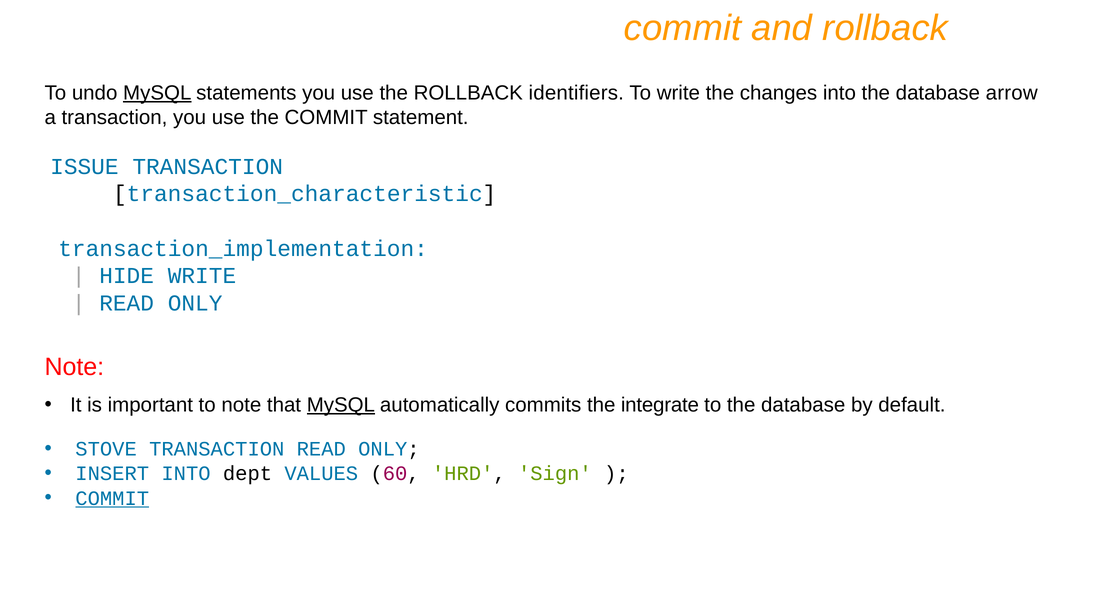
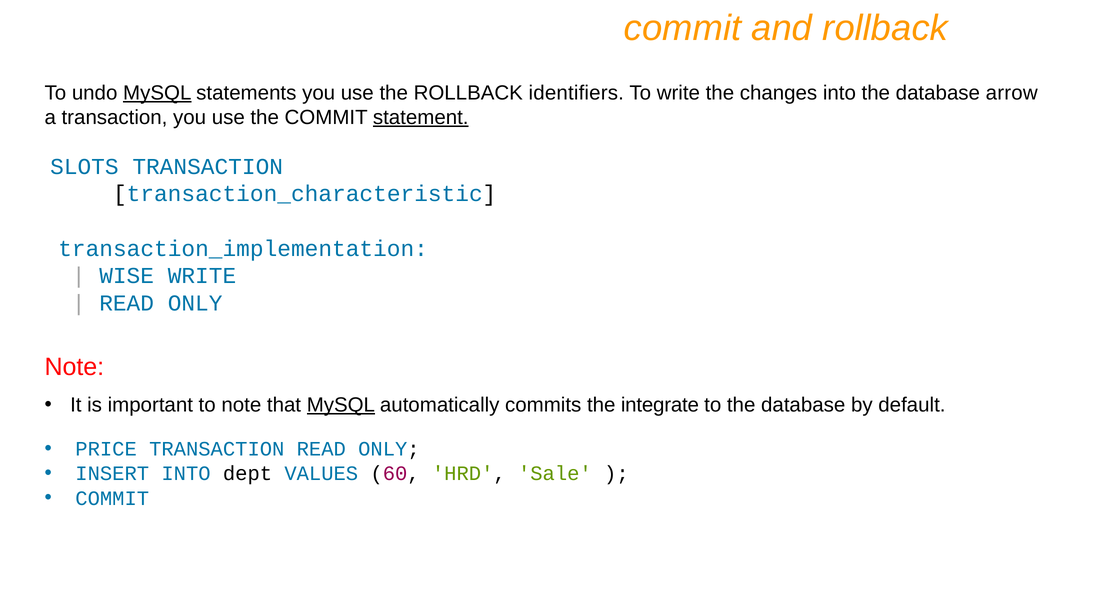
statement underline: none -> present
ISSUE: ISSUE -> SLOTS
HIDE: HIDE -> WISE
STOVE: STOVE -> PRICE
Sign: Sign -> Sale
COMMIT at (112, 498) underline: present -> none
